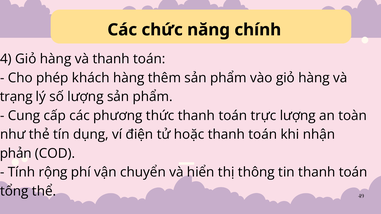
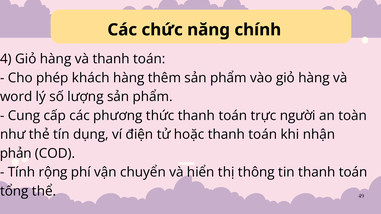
trạng: trạng -> word
trực lượng: lượng -> người
